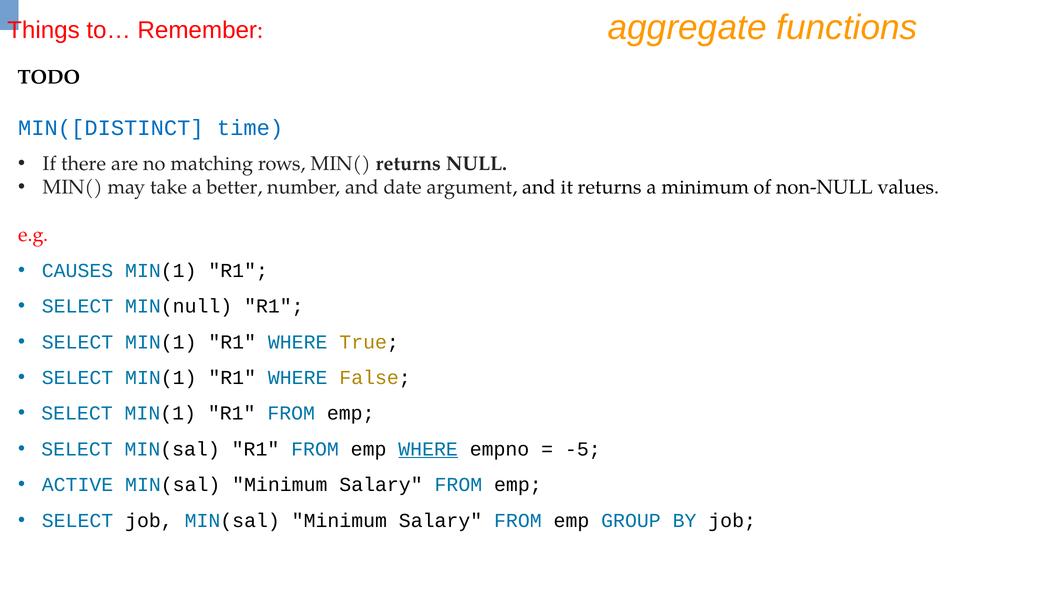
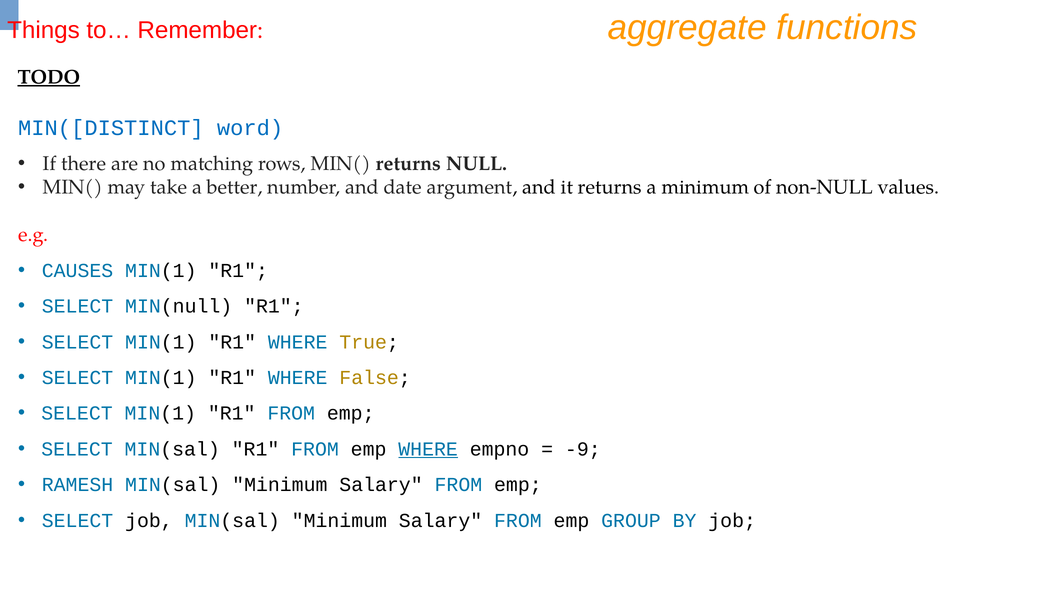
TODO underline: none -> present
time: time -> word
-5: -5 -> -9
ACTIVE: ACTIVE -> RAMESH
